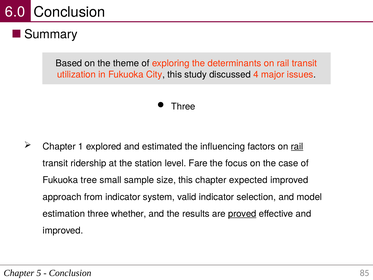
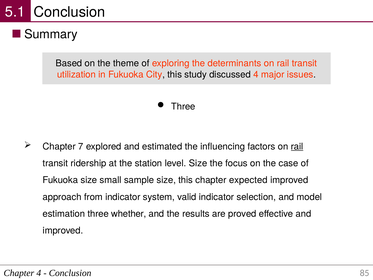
6.0: 6.0 -> 5.1
1: 1 -> 7
level Fare: Fare -> Size
Fukuoka tree: tree -> size
proved underline: present -> none
Chapter 5: 5 -> 4
